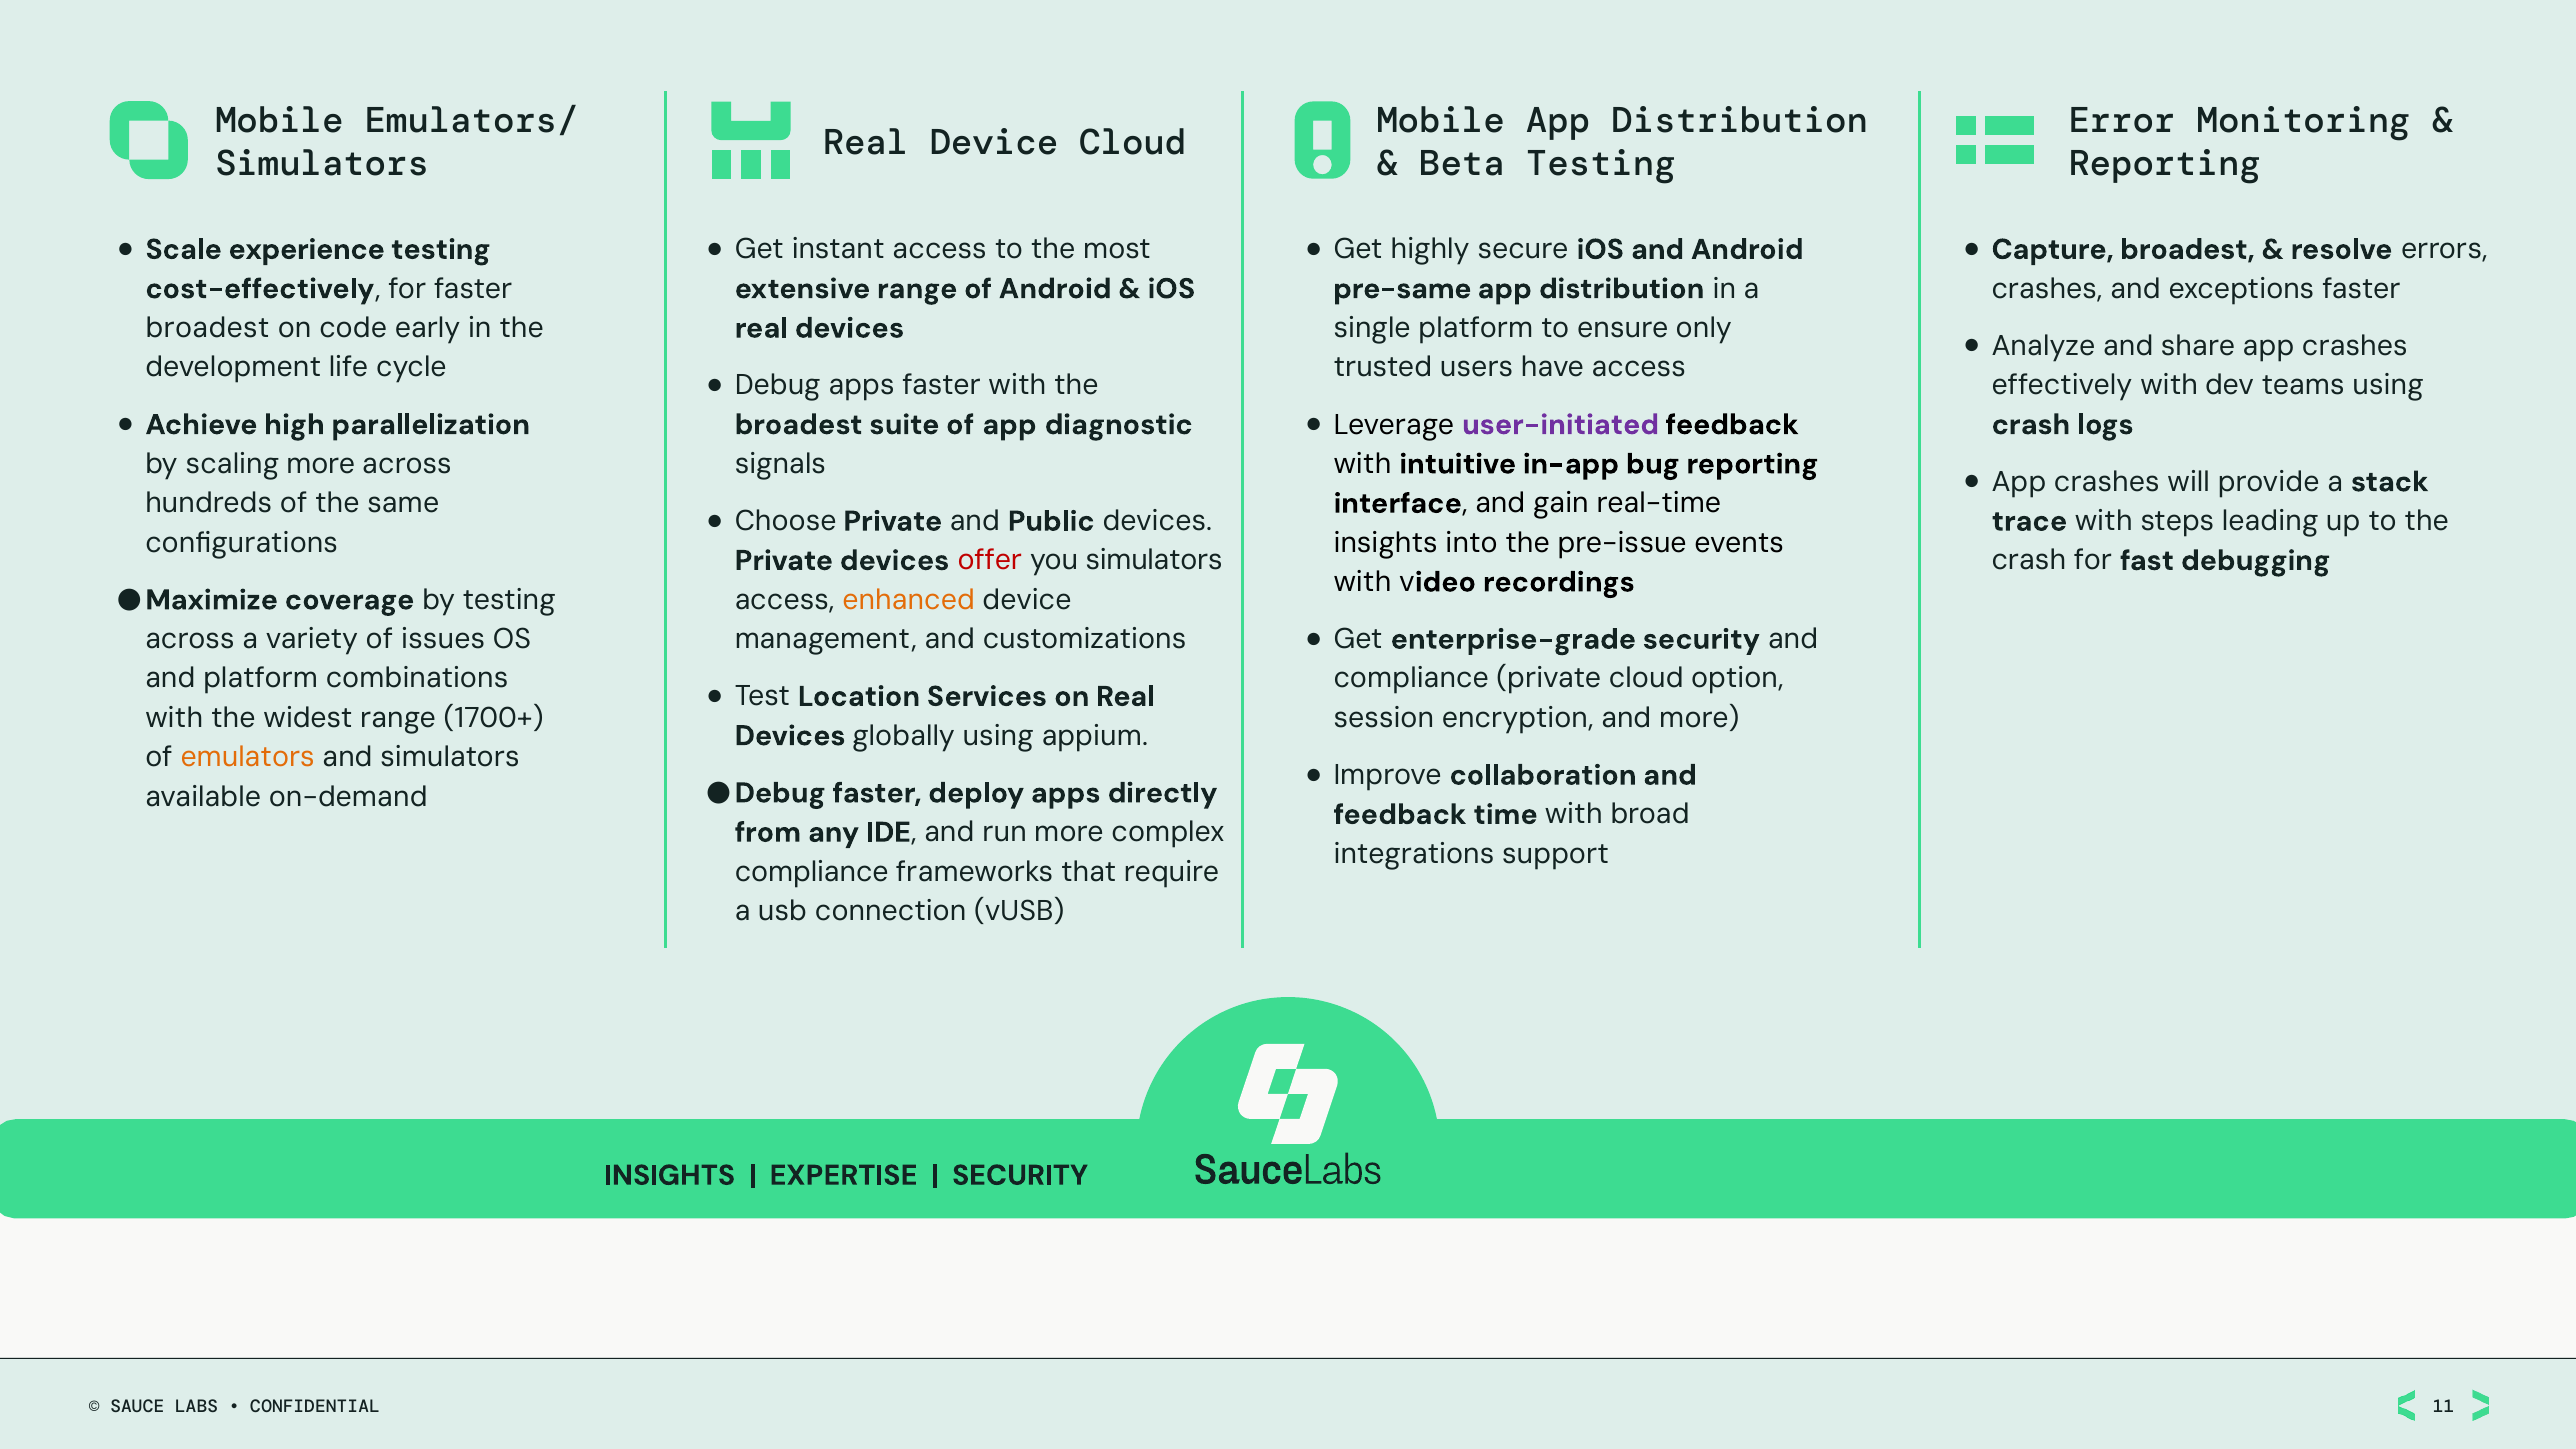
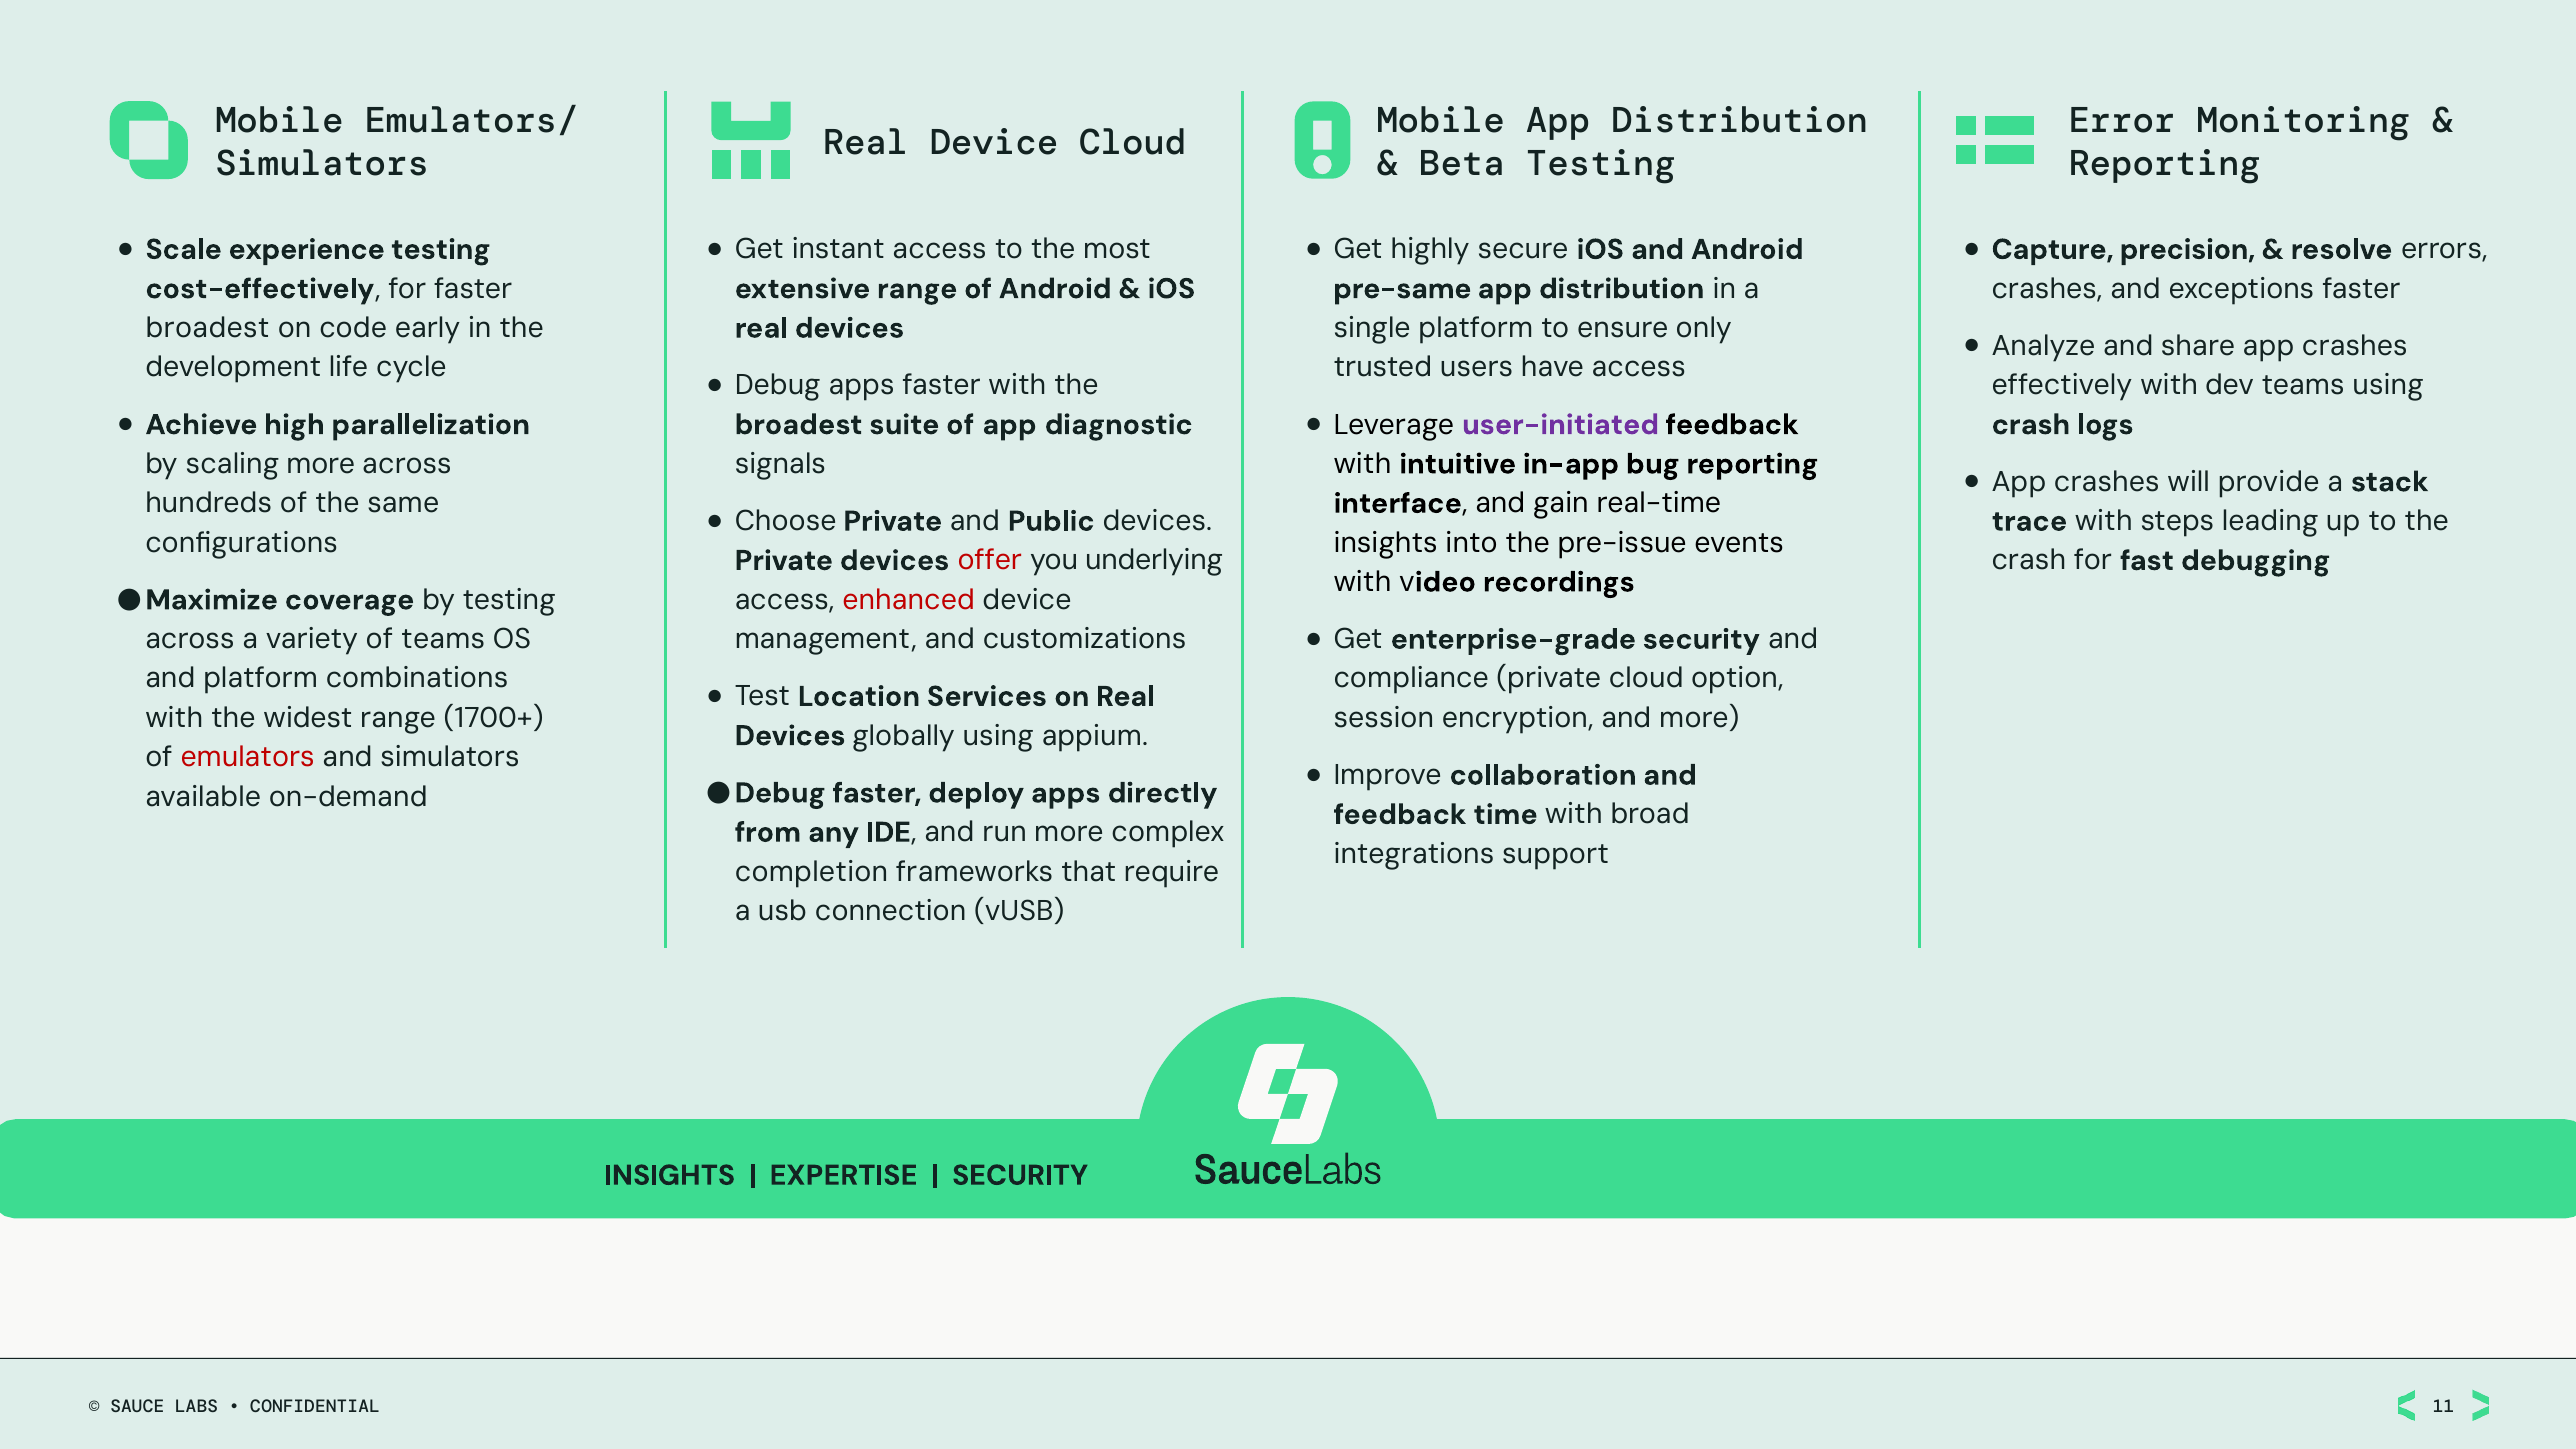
Capture broadest: broadest -> precision
you simulators: simulators -> underlying
enhanced colour: orange -> red
of issues: issues -> teams
emulators colour: orange -> red
compliance at (812, 872): compliance -> completion
